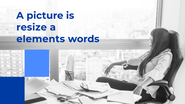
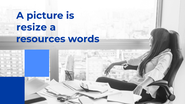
elements: elements -> resources
